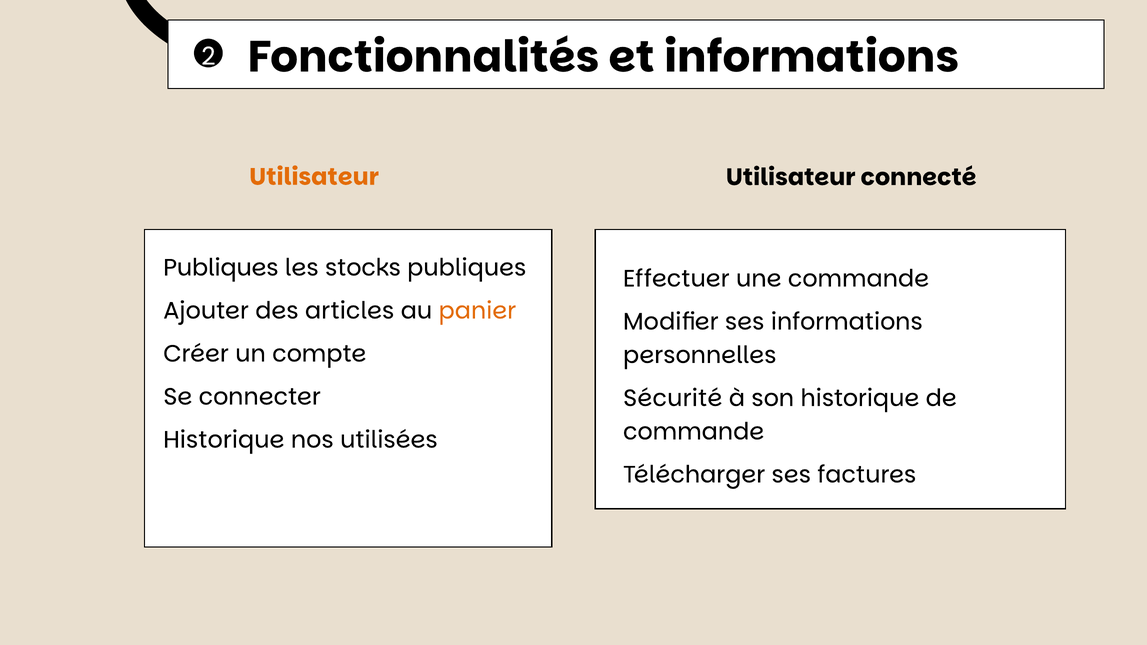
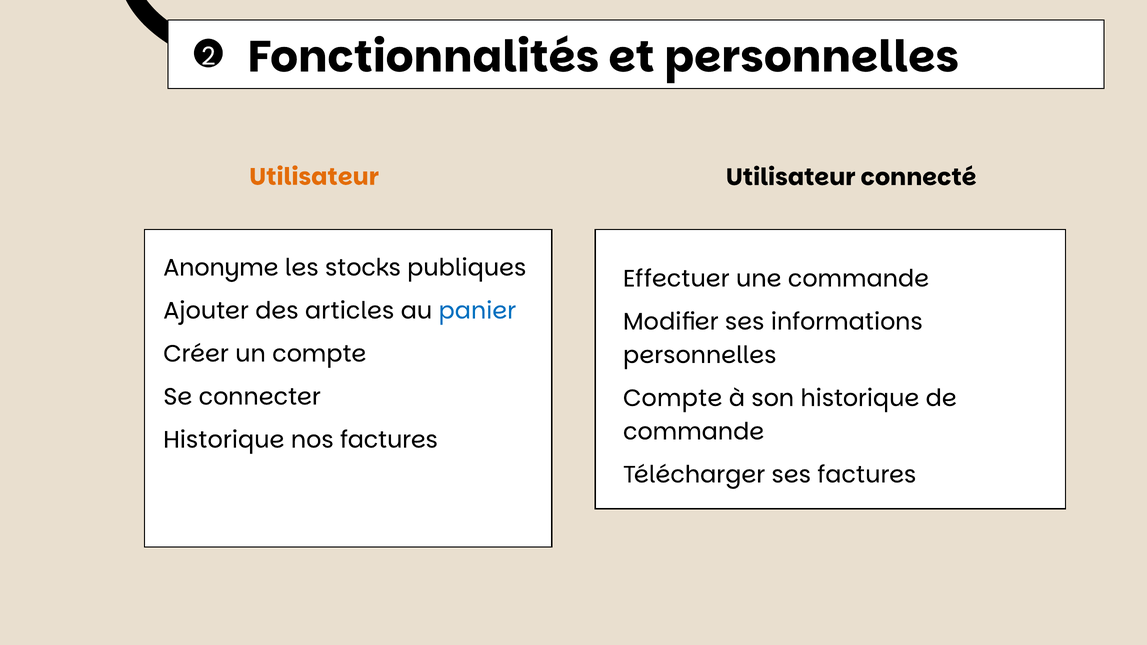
et informations: informations -> personnelles
Publiques at (221, 268): Publiques -> Anonyme
panier colour: orange -> blue
Sécurité at (673, 398): Sécurité -> Compte
nos utilisées: utilisées -> factures
